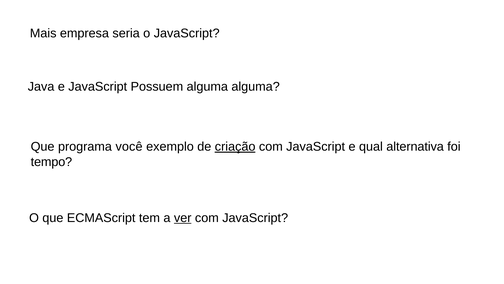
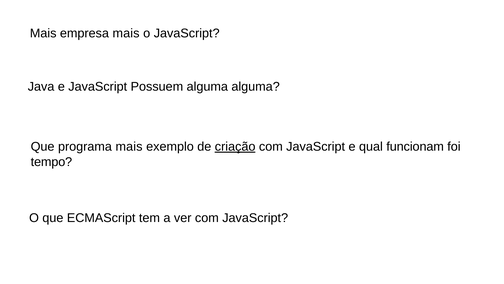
empresa seria: seria -> mais
programa você: você -> mais
alternativa: alternativa -> funcionam
ver underline: present -> none
